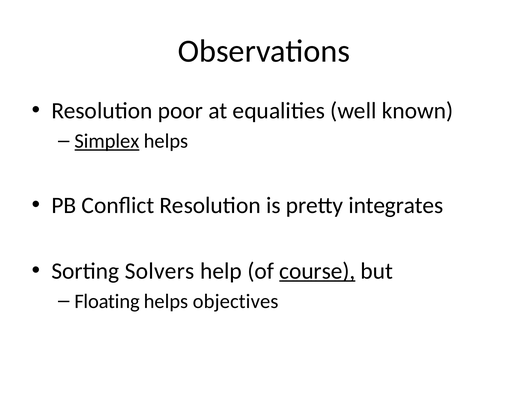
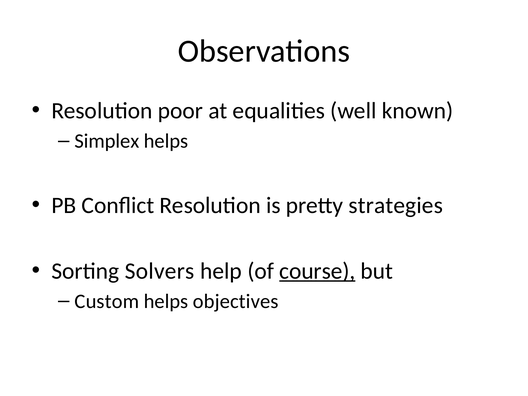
Simplex underline: present -> none
integrates: integrates -> strategies
Floating: Floating -> Custom
